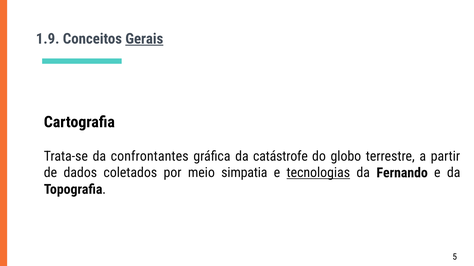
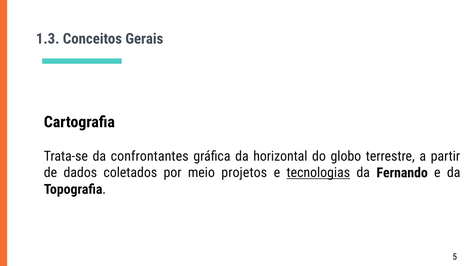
1.9: 1.9 -> 1.3
Gerais underline: present -> none
catástrofe: catástrofe -> horizontal
simpatia: simpatia -> projetos
